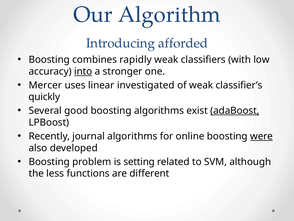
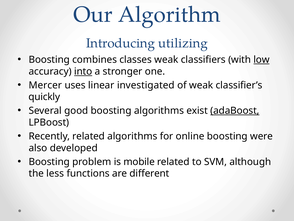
afforded: afforded -> utilizing
rapidly: rapidly -> classes
low underline: none -> present
Recently journal: journal -> related
were underline: present -> none
setting: setting -> mobile
